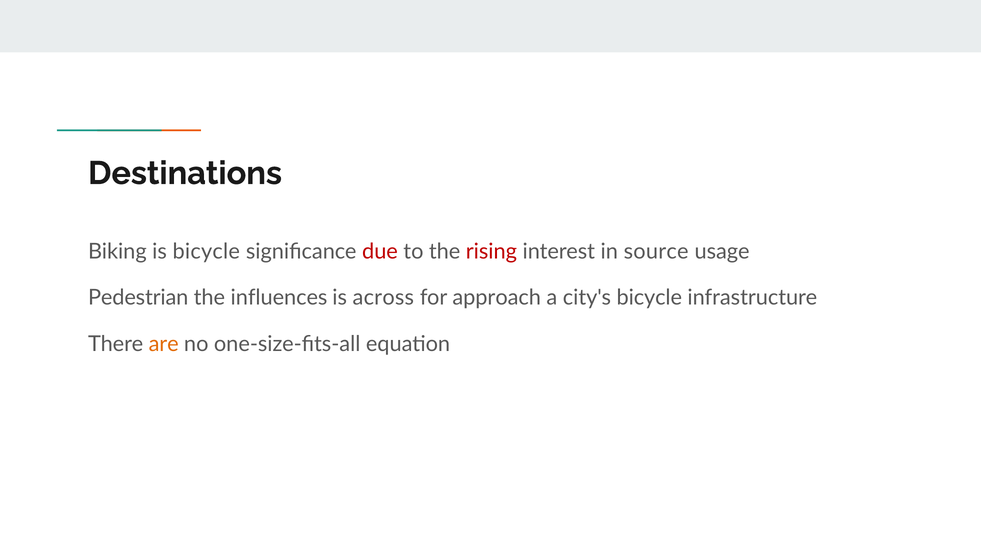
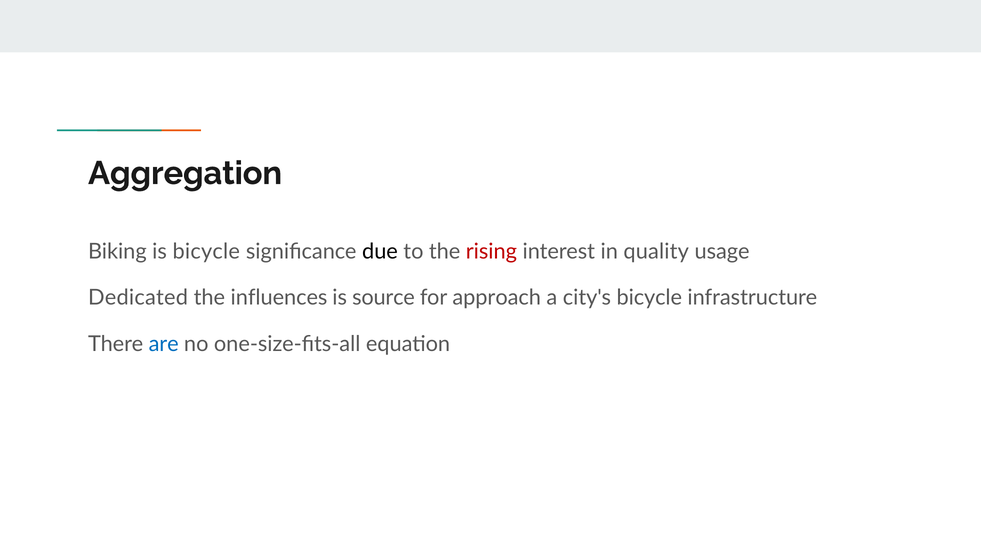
Destinations: Destinations -> Aggregation
due colour: red -> black
source: source -> quality
Pedestrian: Pedestrian -> Dedicated
across: across -> source
are colour: orange -> blue
